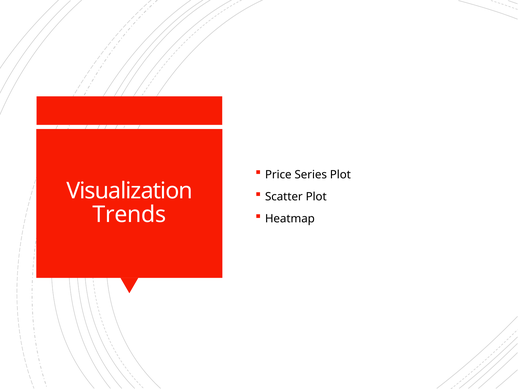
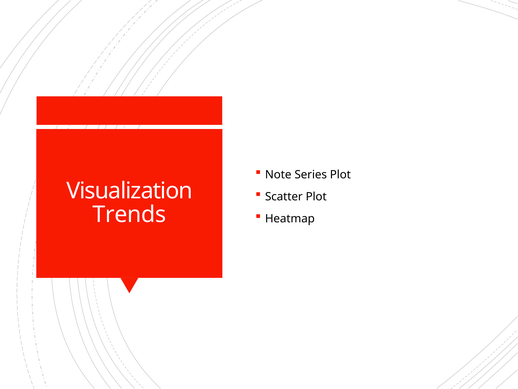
Price: Price -> Note
